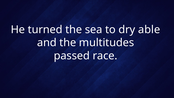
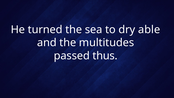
race: race -> thus
